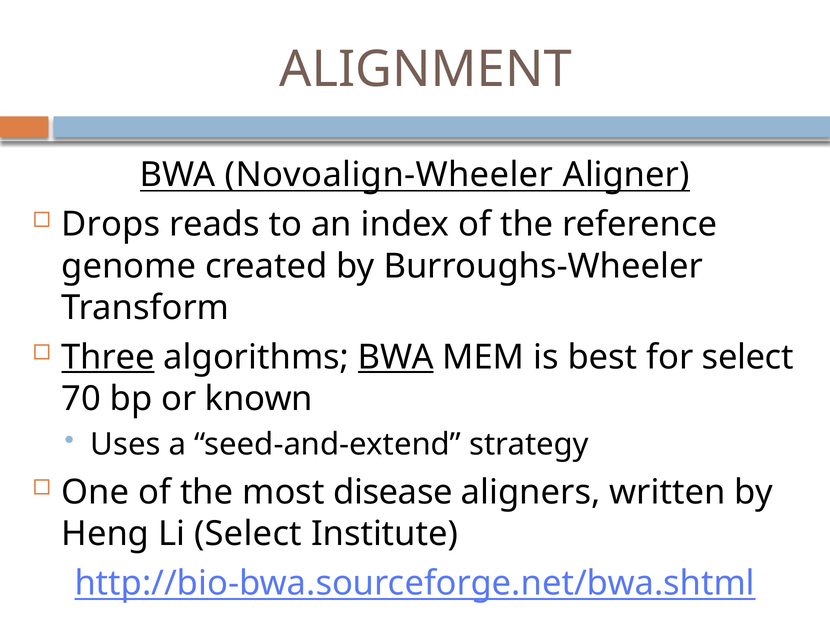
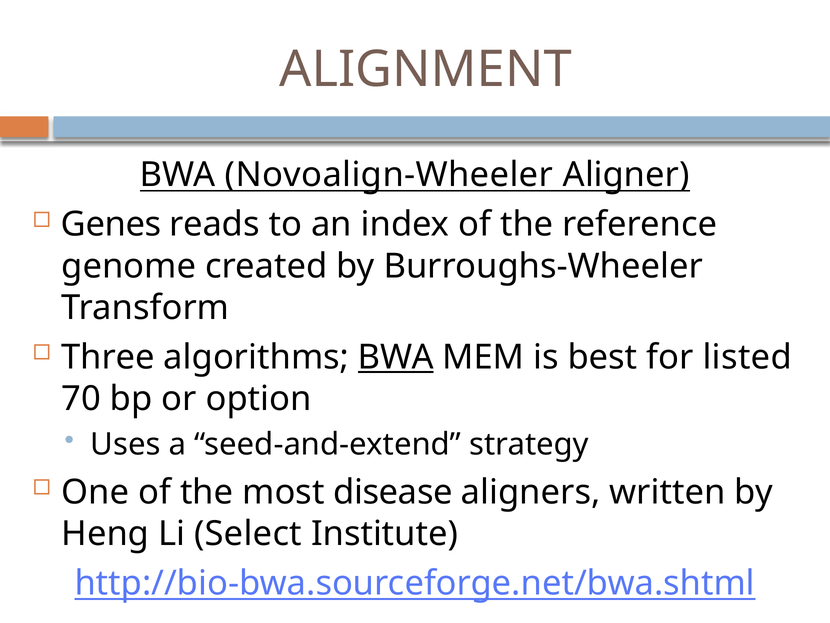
Drops: Drops -> Genes
Three underline: present -> none
for select: select -> listed
known: known -> option
